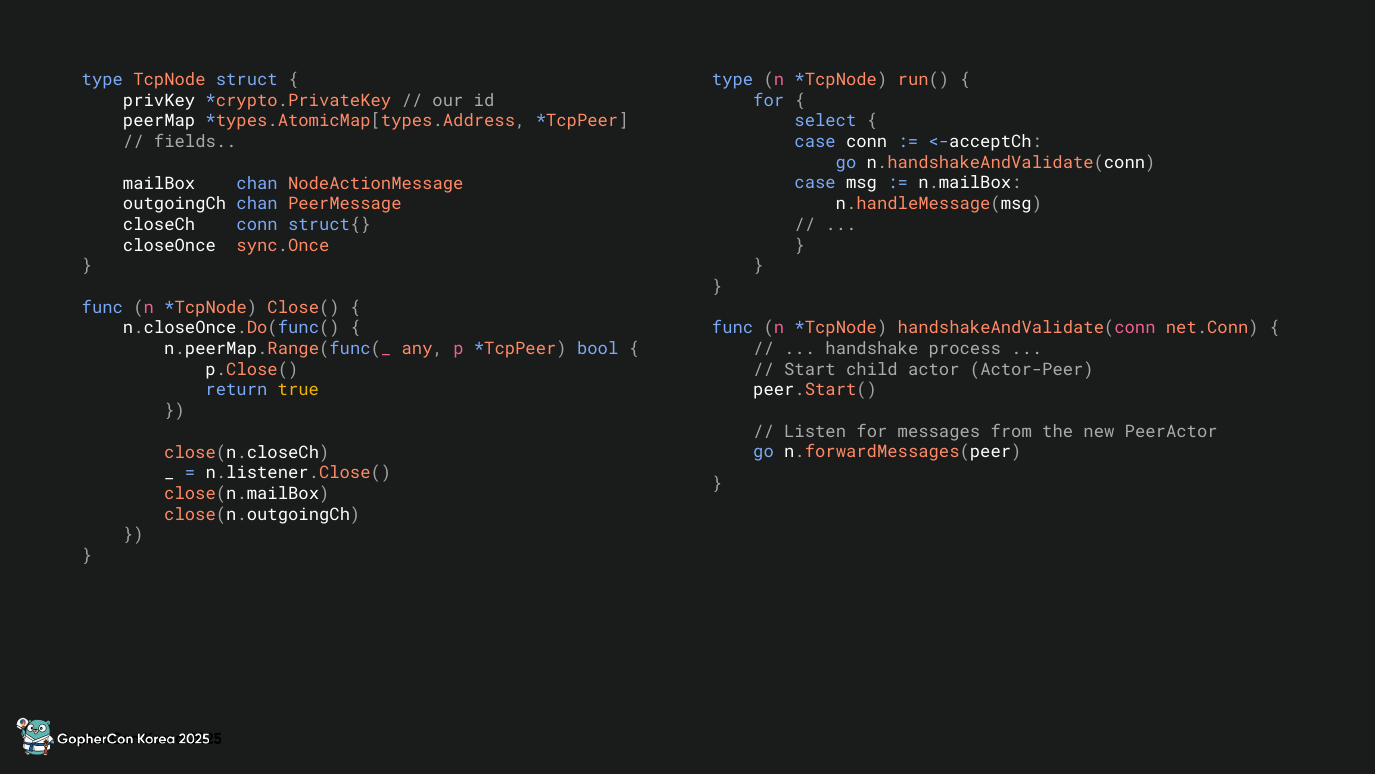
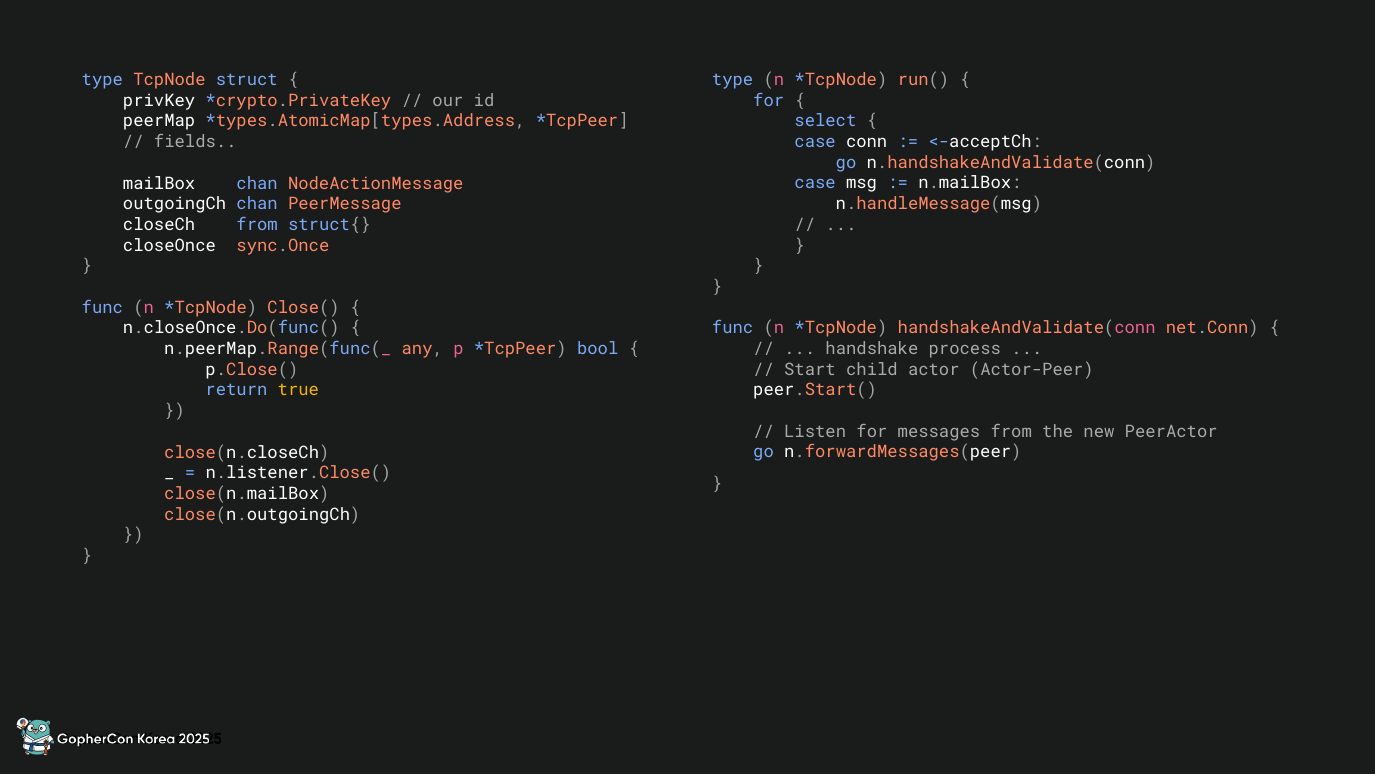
closeCh conn: conn -> from
